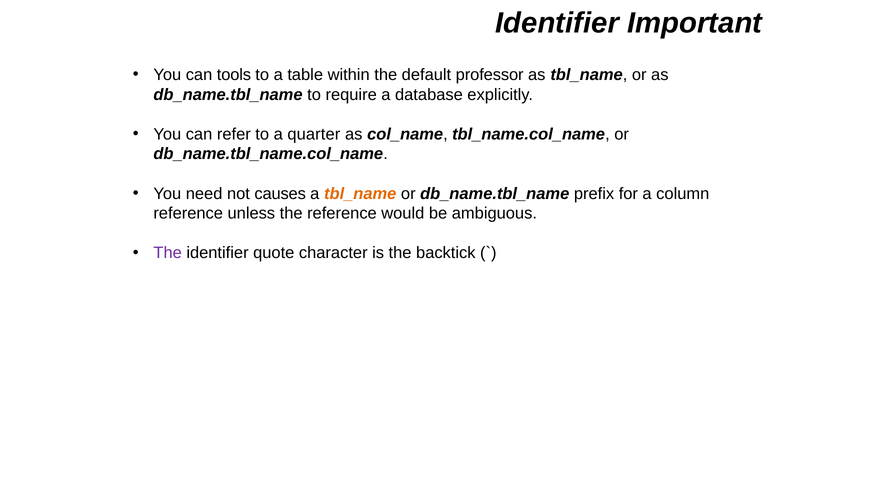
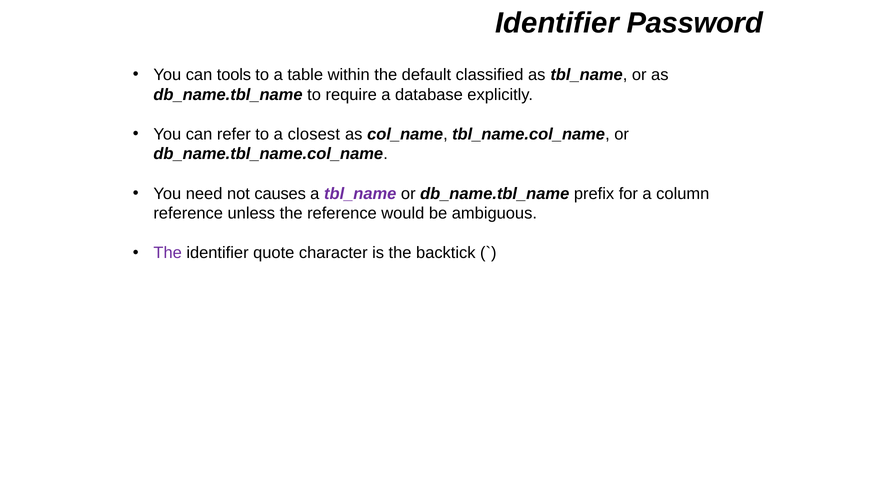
Important: Important -> Password
professor: professor -> classified
quarter: quarter -> closest
tbl_name at (360, 193) colour: orange -> purple
